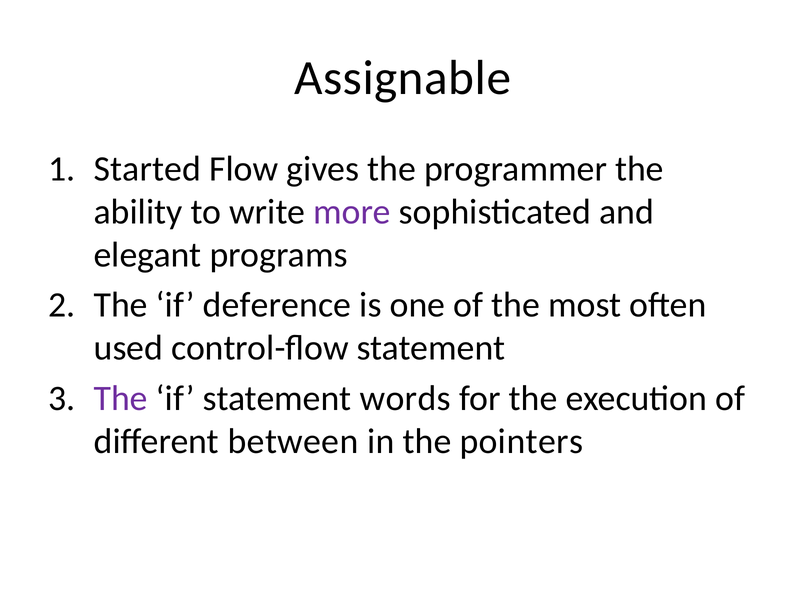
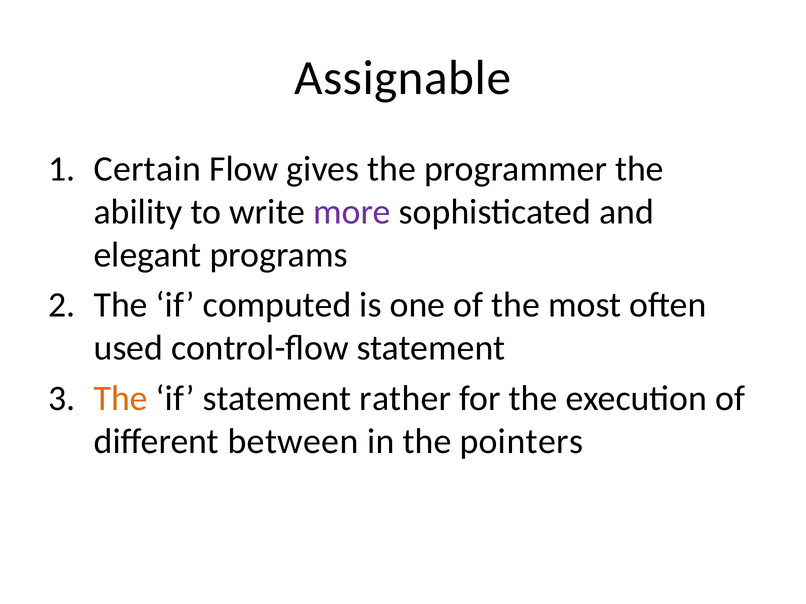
Started: Started -> Certain
deference: deference -> computed
The at (121, 399) colour: purple -> orange
words: words -> rather
